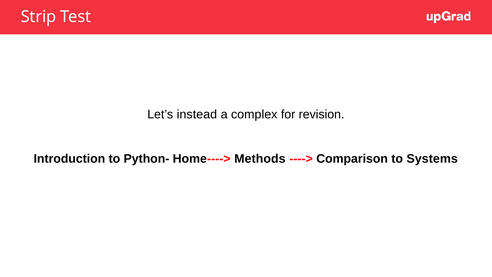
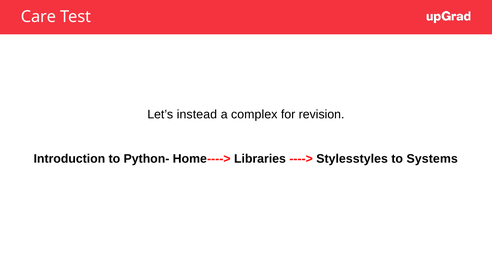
Strip: Strip -> Care
Methods: Methods -> Libraries
Comparison: Comparison -> Stylesstyles
